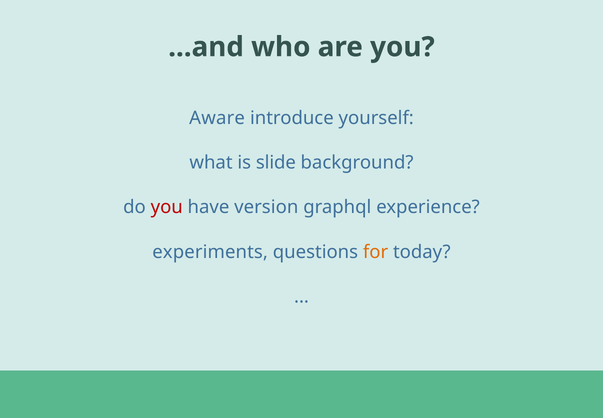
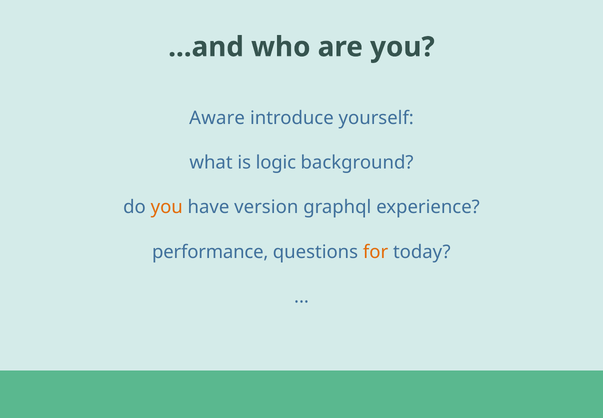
slide: slide -> logic
you at (167, 207) colour: red -> orange
experiments: experiments -> performance
